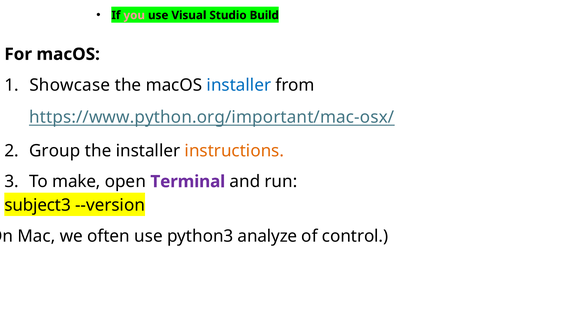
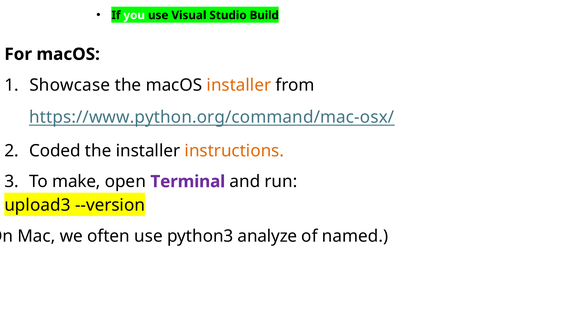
you colour: pink -> white
installer at (239, 85) colour: blue -> orange
https://www.python.org/important/mac-osx/: https://www.python.org/important/mac-osx/ -> https://www.python.org/command/mac-osx/
Group: Group -> Coded
subject3: subject3 -> upload3
control: control -> named
